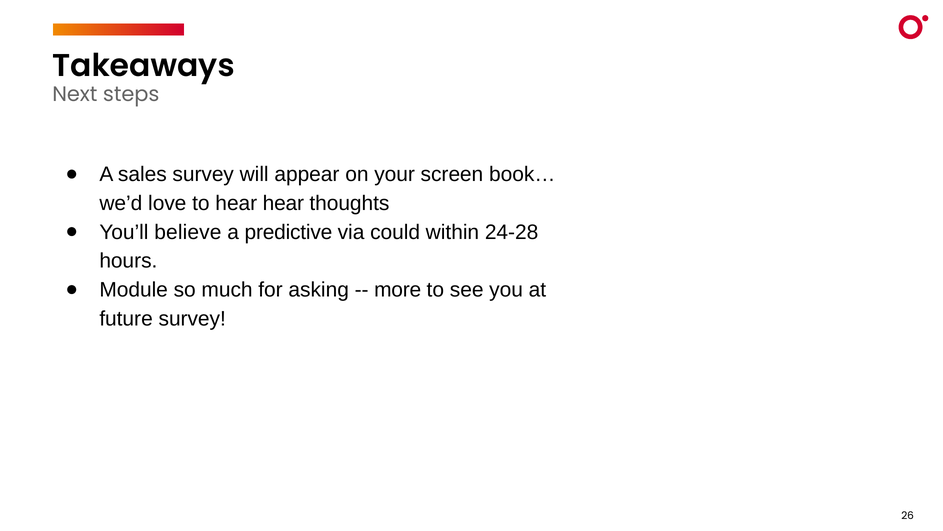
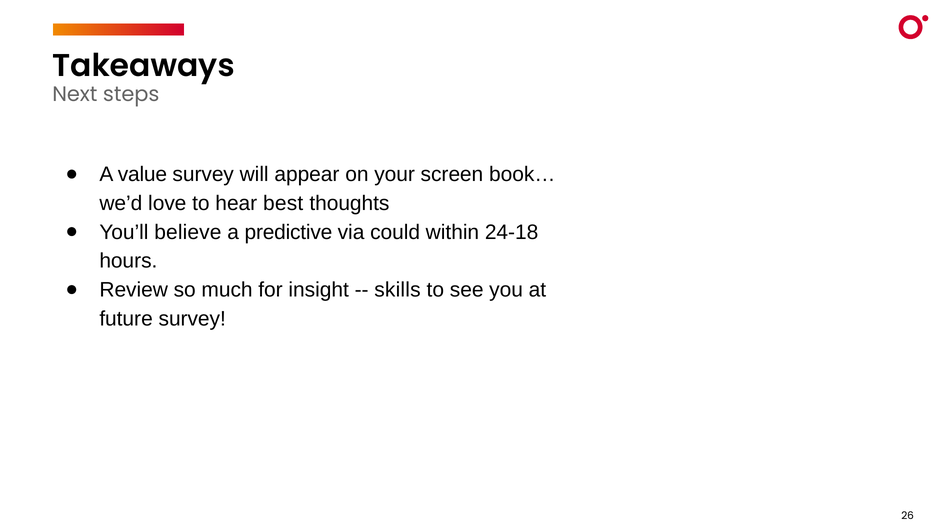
sales: sales -> value
hear hear: hear -> best
24-28: 24-28 -> 24-18
Module: Module -> Review
asking: asking -> insight
more: more -> skills
